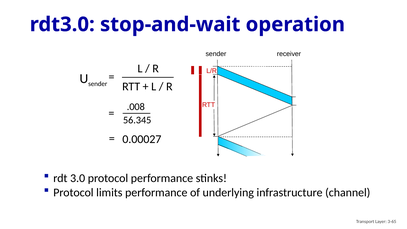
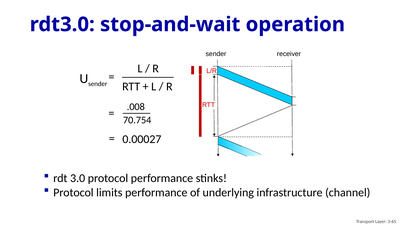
56.345: 56.345 -> 70.754
